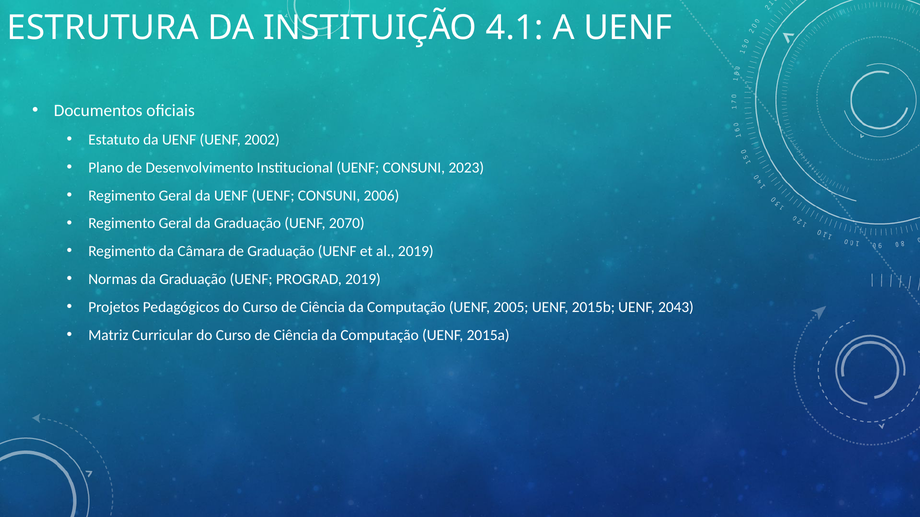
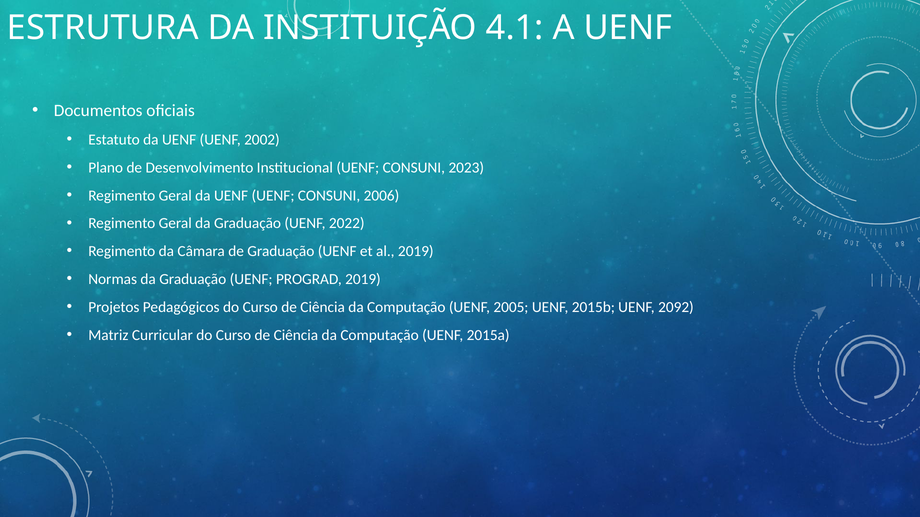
2070: 2070 -> 2022
2043: 2043 -> 2092
